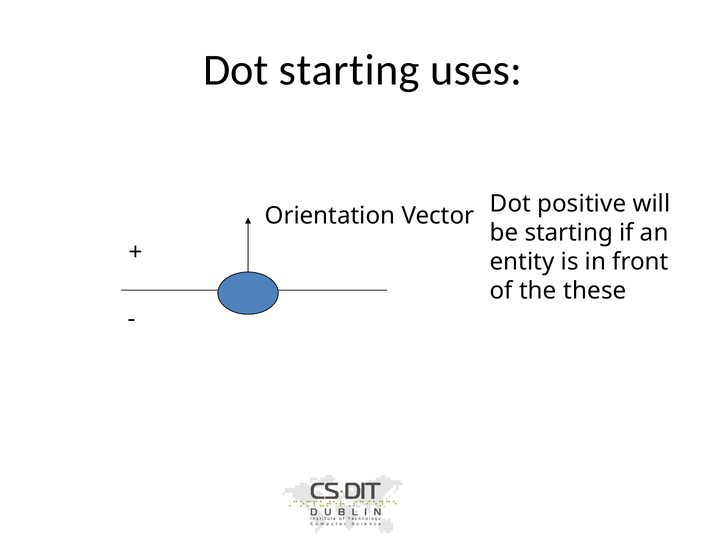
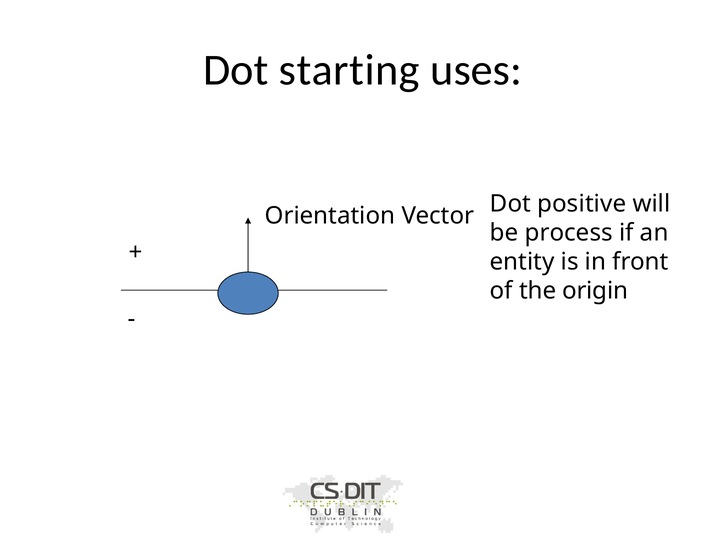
be starting: starting -> process
these: these -> origin
